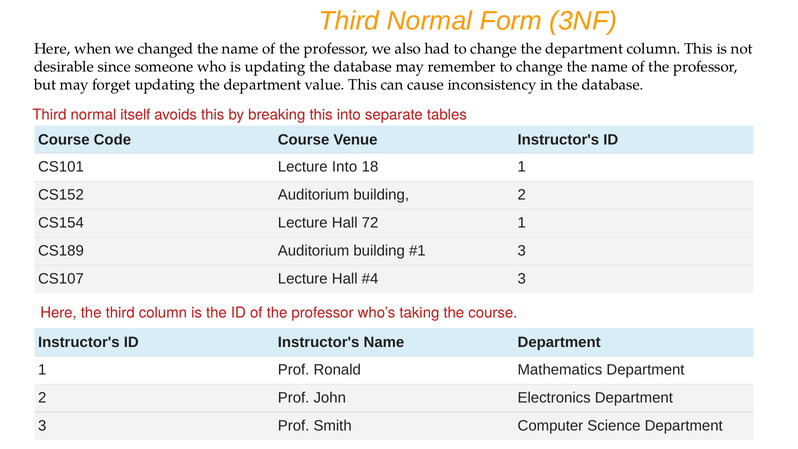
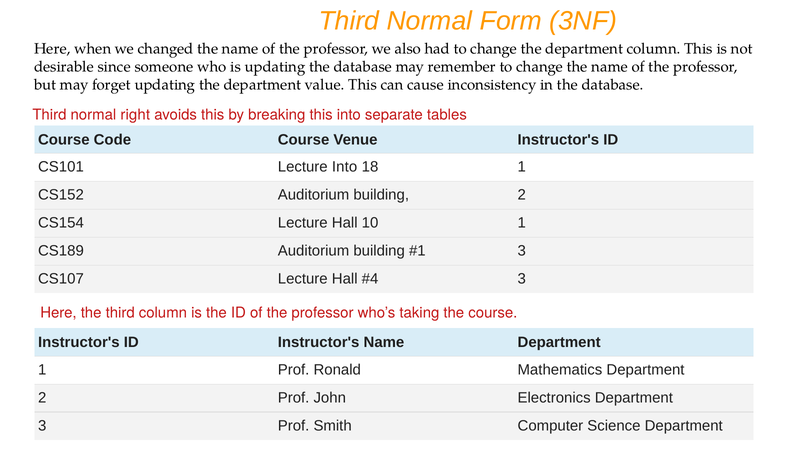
itself: itself -> right
72: 72 -> 10
